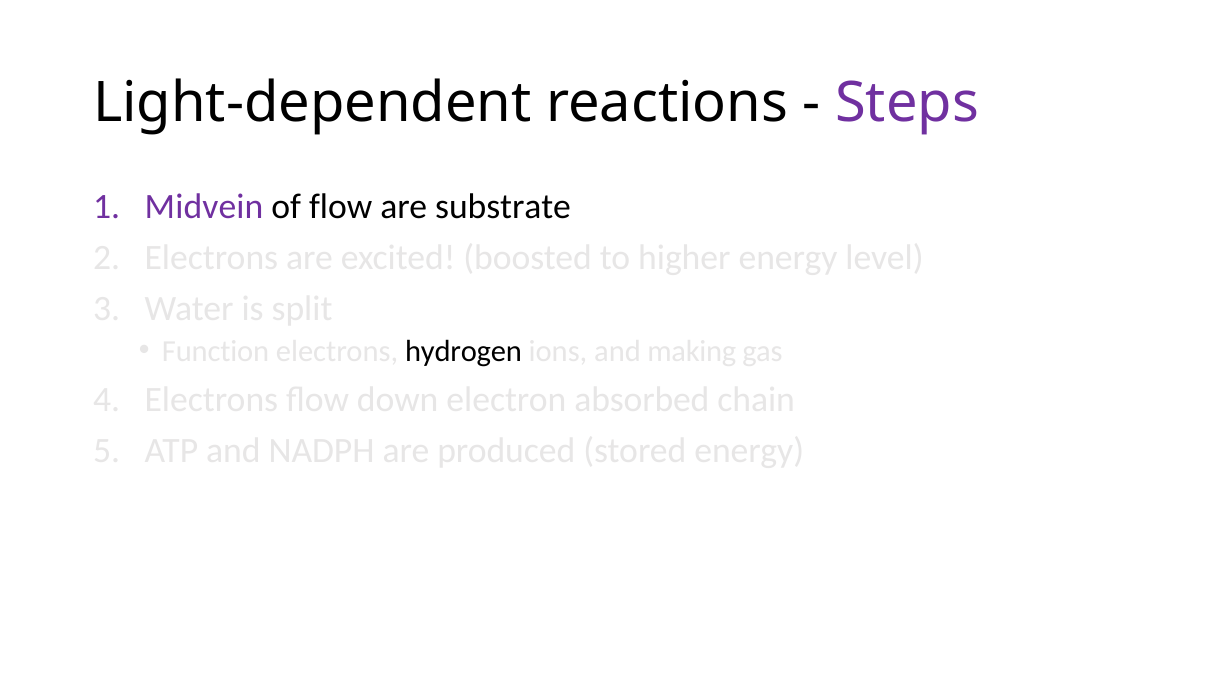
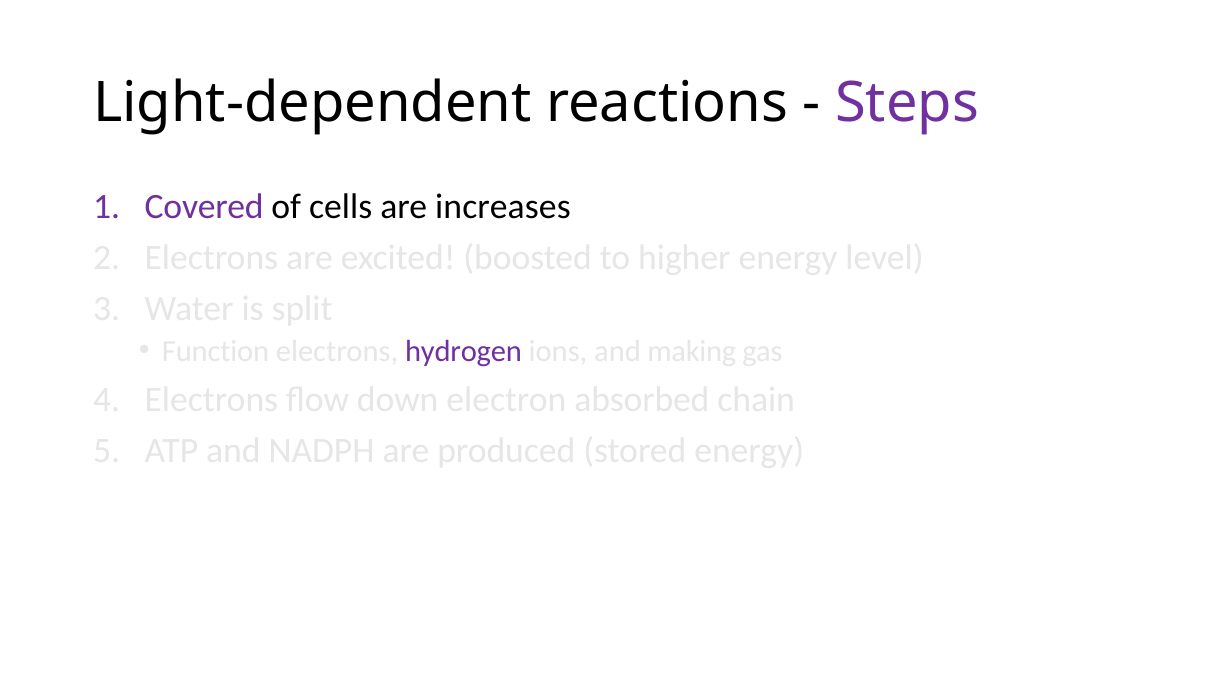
Midvein: Midvein -> Covered
of flow: flow -> cells
substrate: substrate -> increases
hydrogen colour: black -> purple
